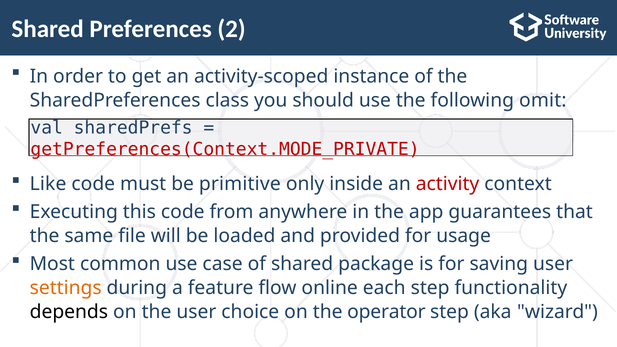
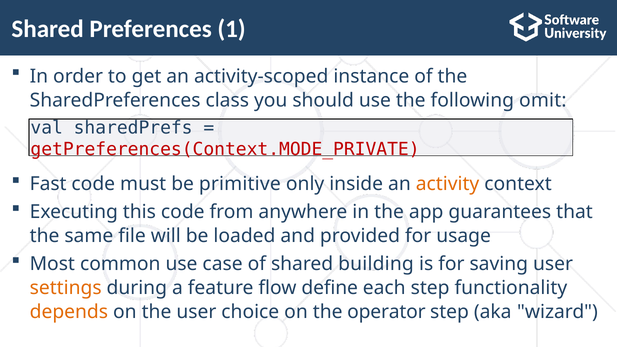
2: 2 -> 1
Like: Like -> Fast
activity colour: red -> orange
package: package -> building
online: online -> define
depends colour: black -> orange
